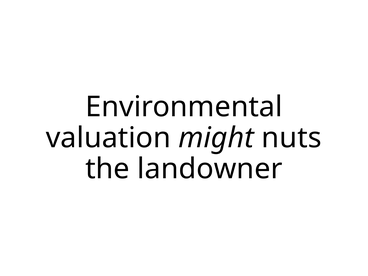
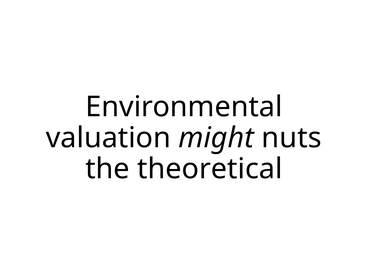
landowner: landowner -> theoretical
